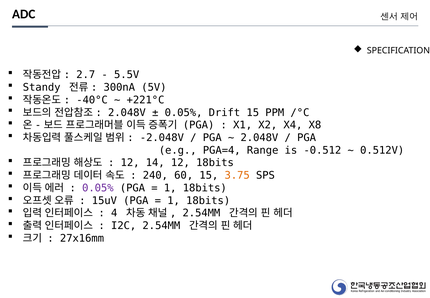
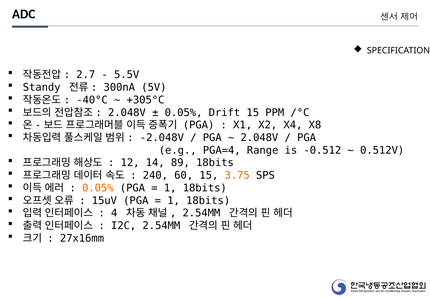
+221°C: +221°C -> +305°C
14 12: 12 -> 89
0.05% at (98, 188) colour: purple -> orange
